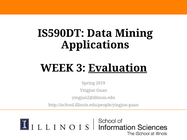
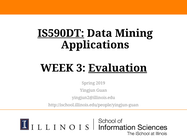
IS590DT underline: none -> present
